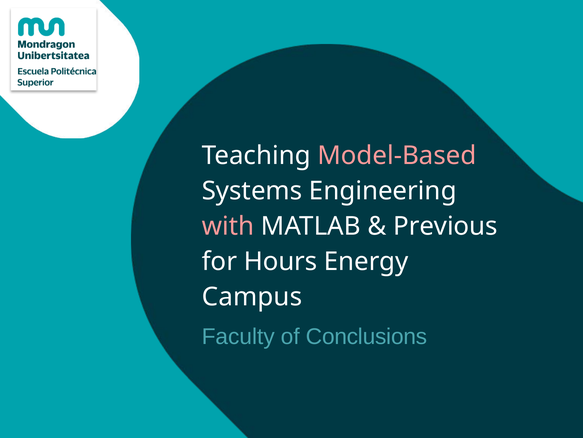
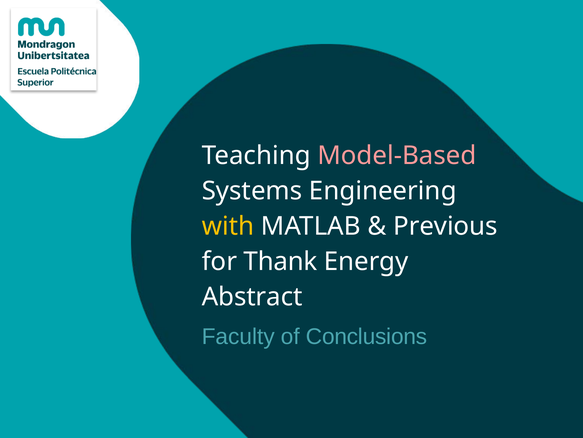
with colour: pink -> yellow
Hours: Hours -> Thank
Campus: Campus -> Abstract
